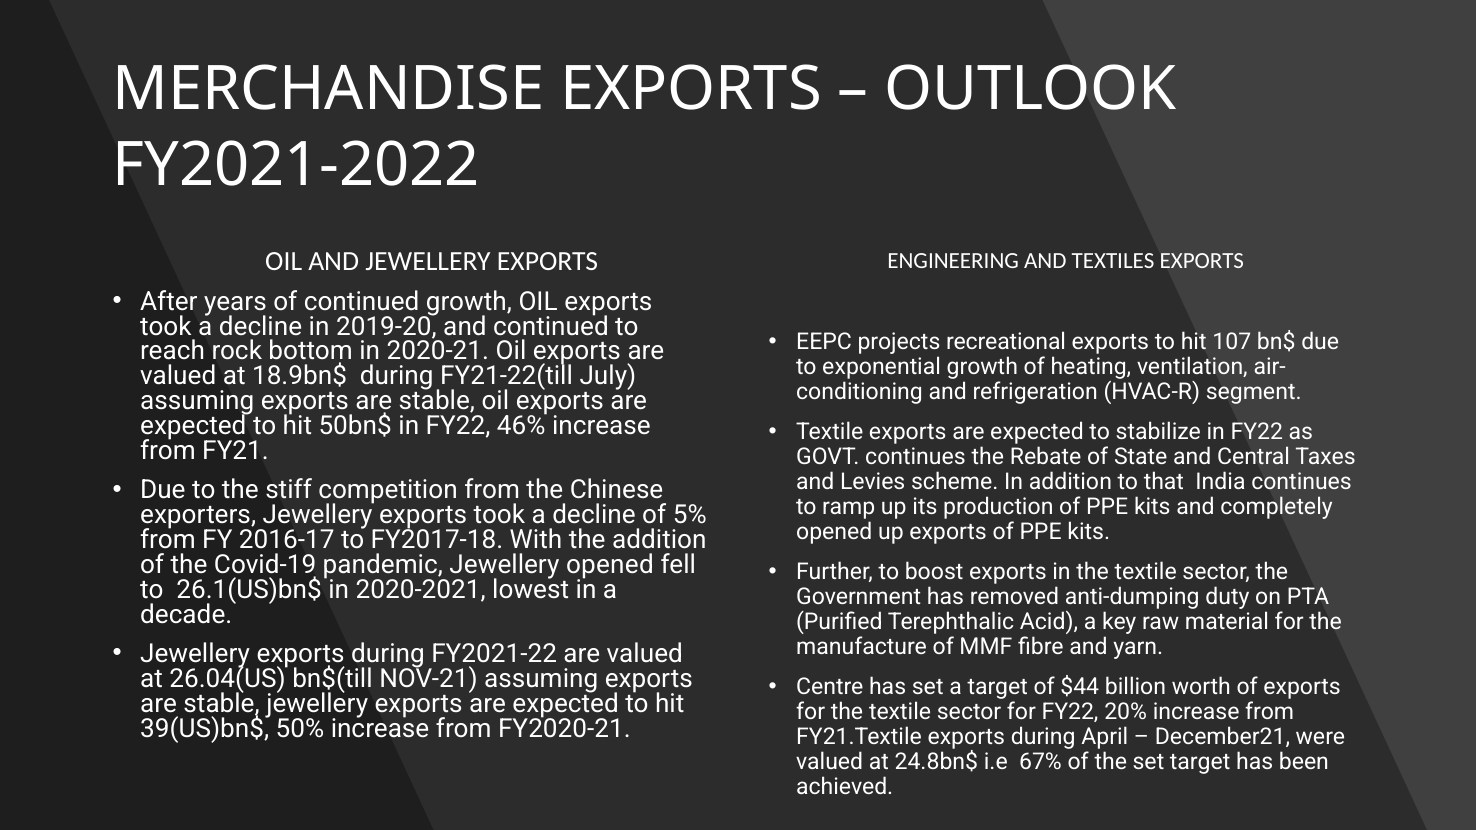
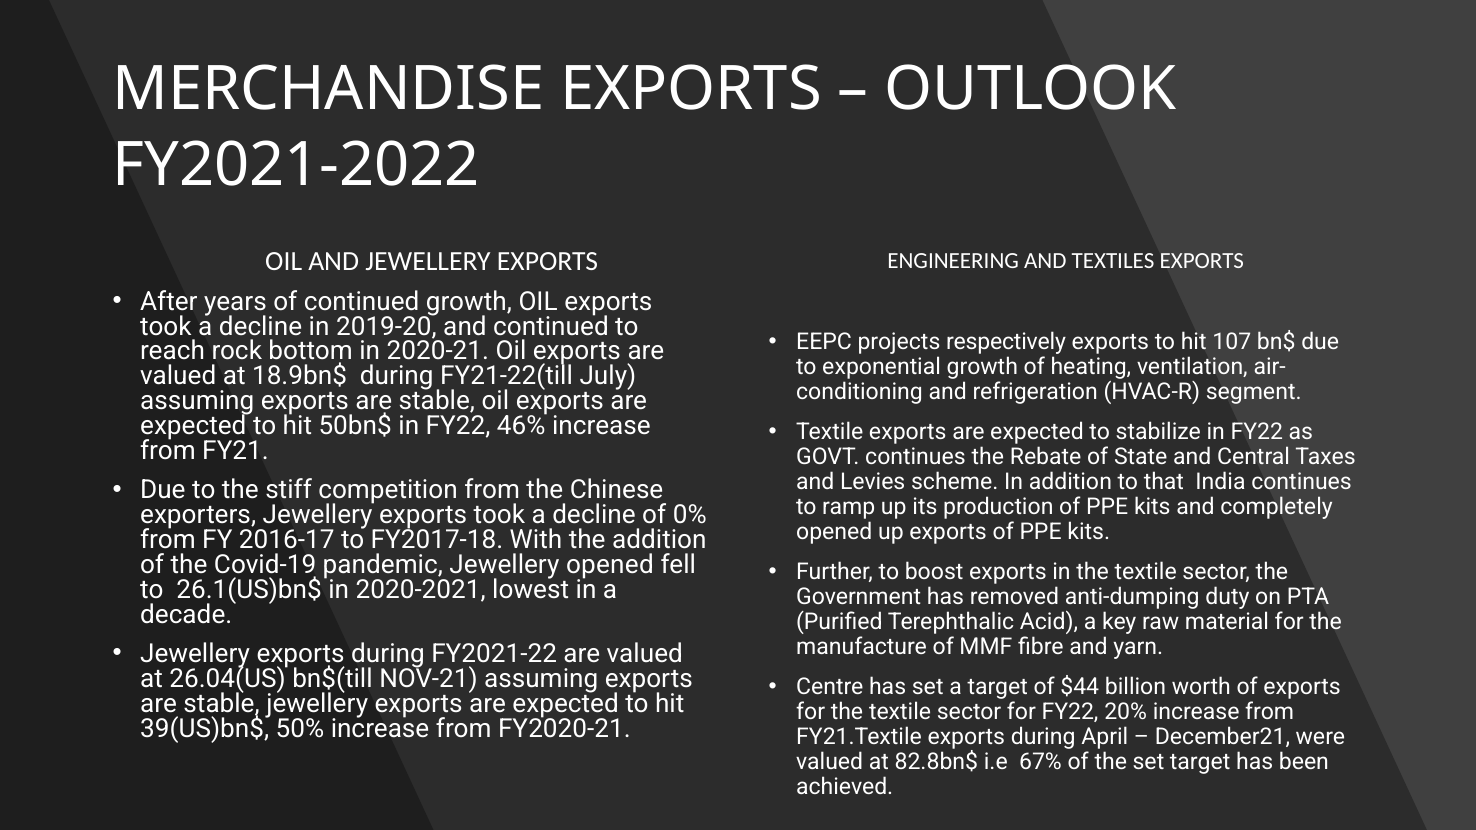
recreational: recreational -> respectively
5%: 5% -> 0%
24.8bn$: 24.8bn$ -> 82.8bn$
